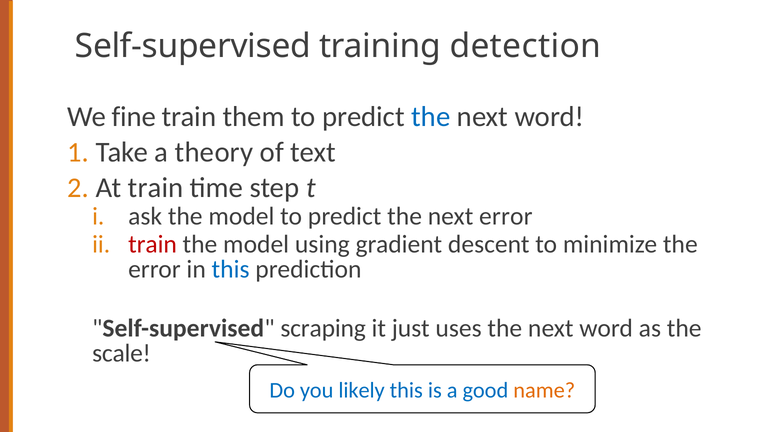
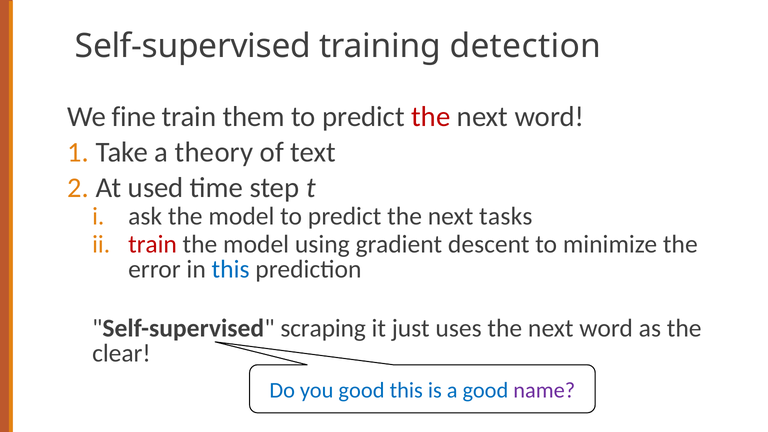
the at (431, 117) colour: blue -> red
At train: train -> used
next error: error -> tasks
scale: scale -> clear
you likely: likely -> good
name colour: orange -> purple
